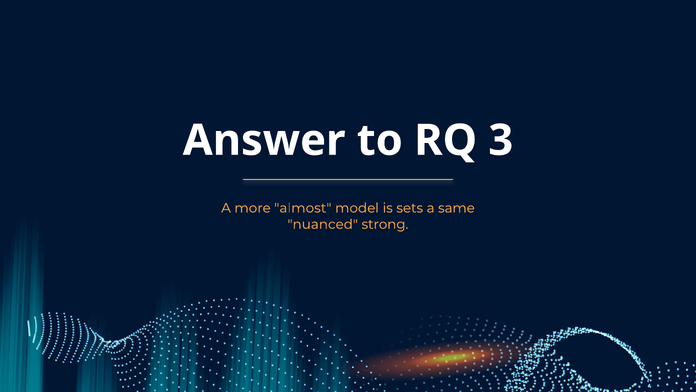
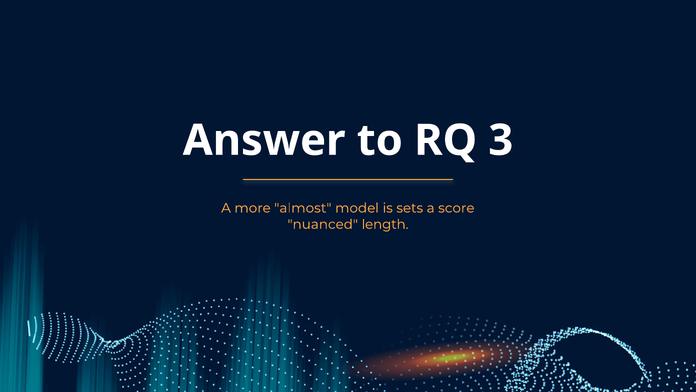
same: same -> score
strong: strong -> length
